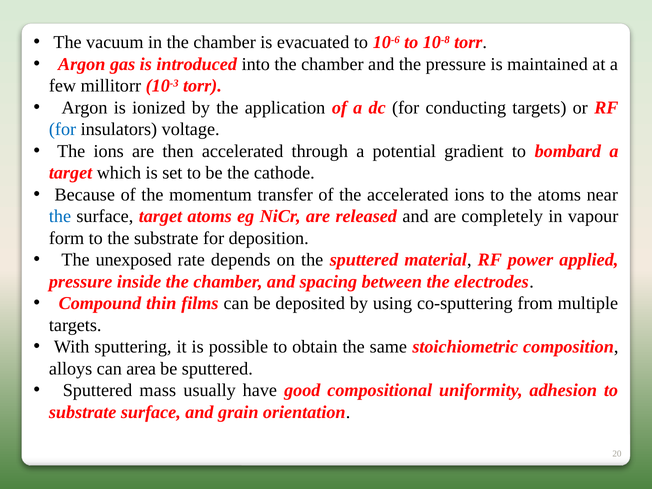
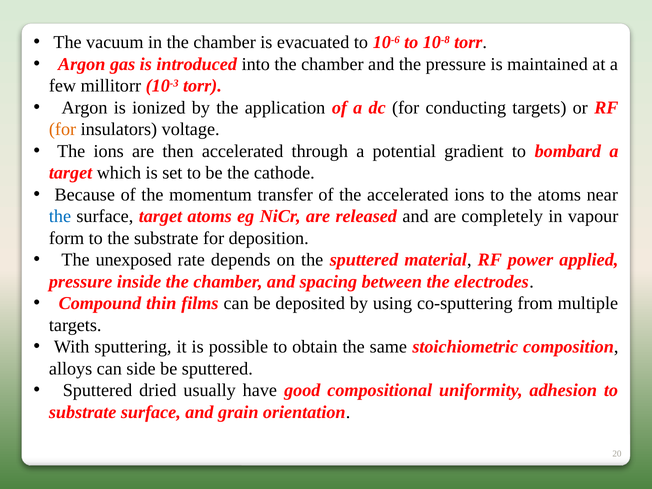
for at (63, 129) colour: blue -> orange
area: area -> side
mass: mass -> dried
